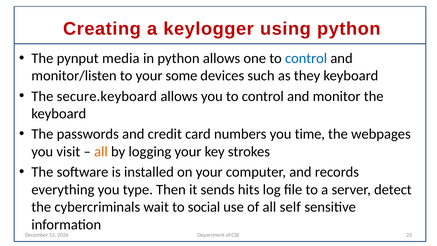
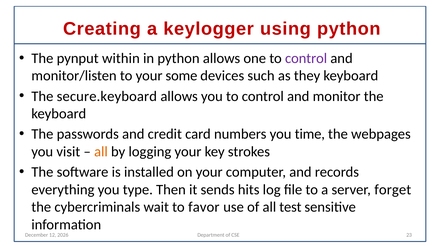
media: media -> within
control at (306, 58) colour: blue -> purple
detect: detect -> forget
social: social -> favor
self: self -> test
